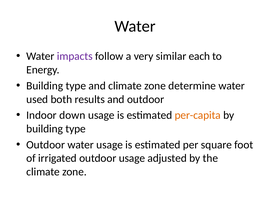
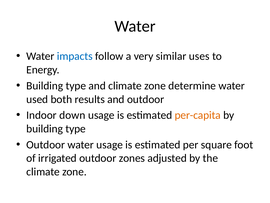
impacts colour: purple -> blue
each: each -> uses
outdoor usage: usage -> zones
